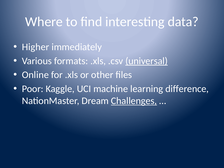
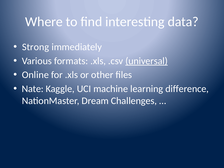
Higher: Higher -> Strong
Poor: Poor -> Nate
Challenges underline: present -> none
